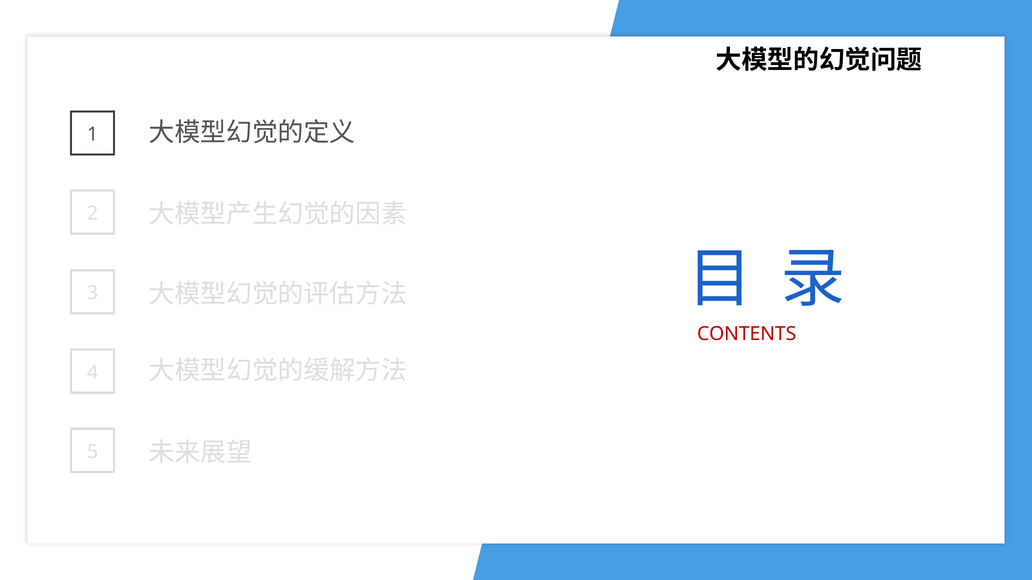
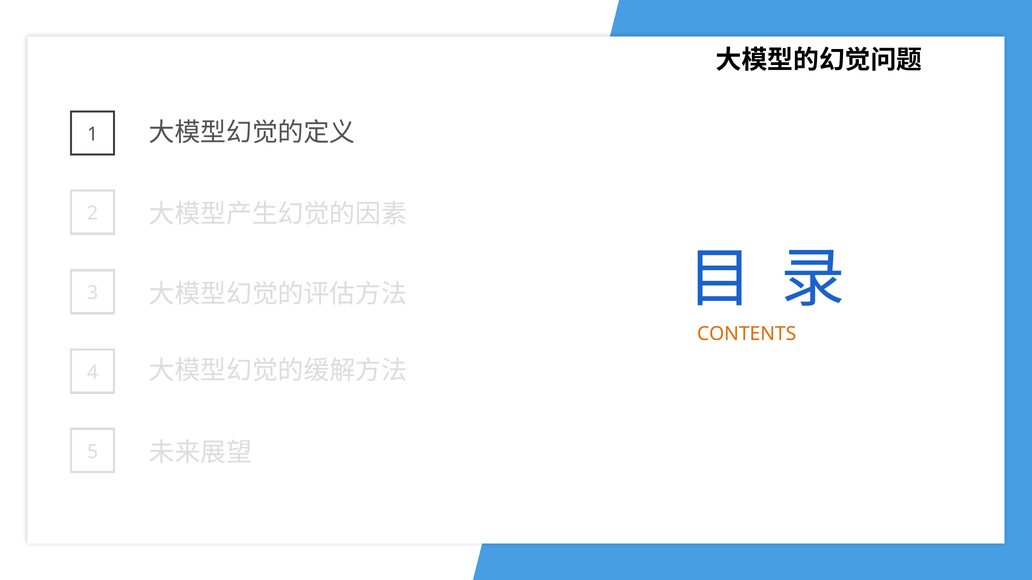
CONTENTS colour: red -> orange
